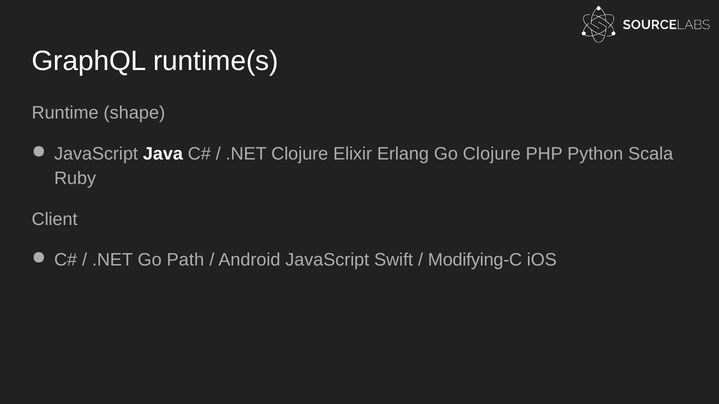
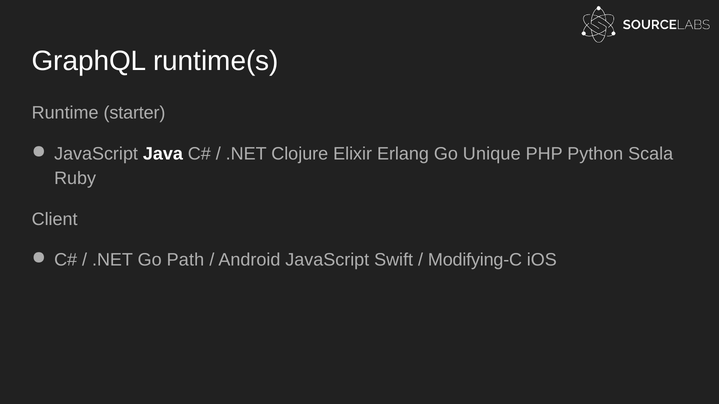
shape: shape -> starter
Go Clojure: Clojure -> Unique
